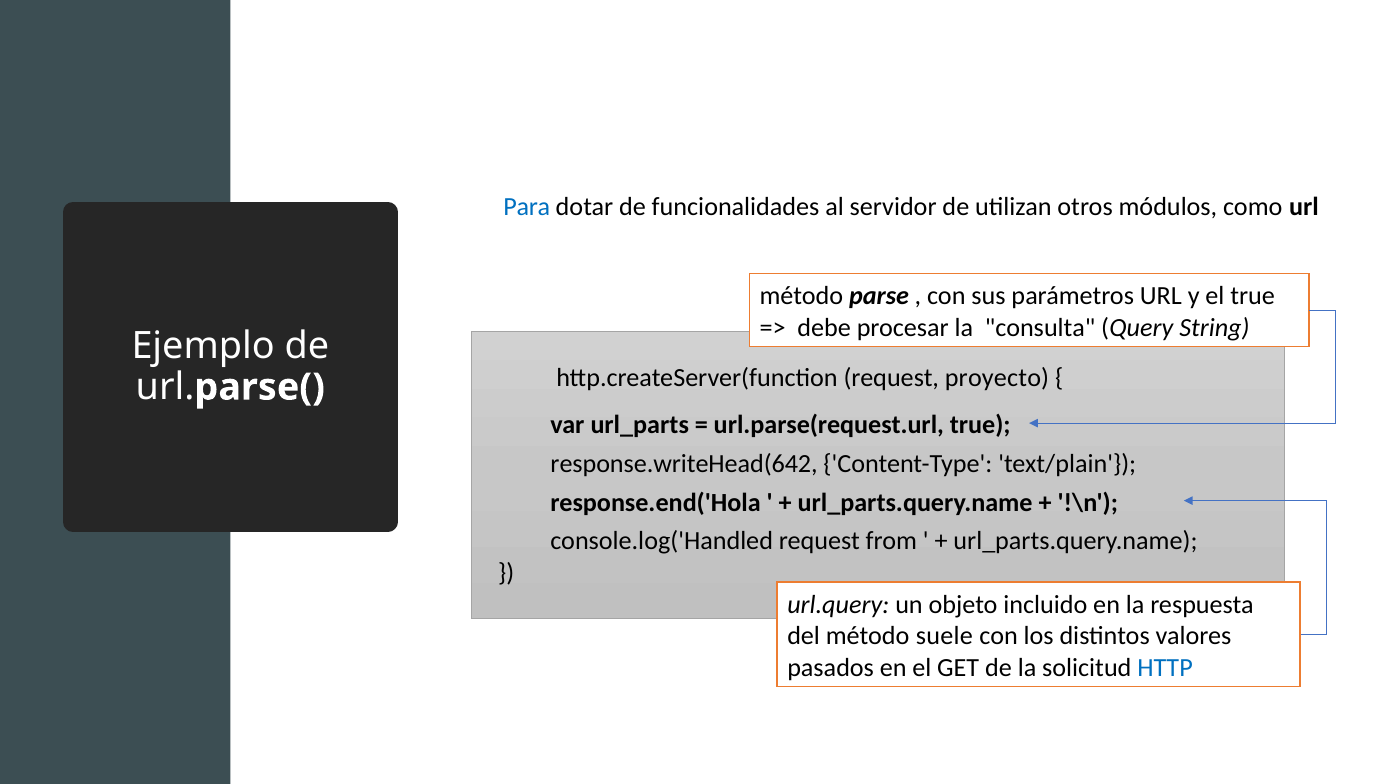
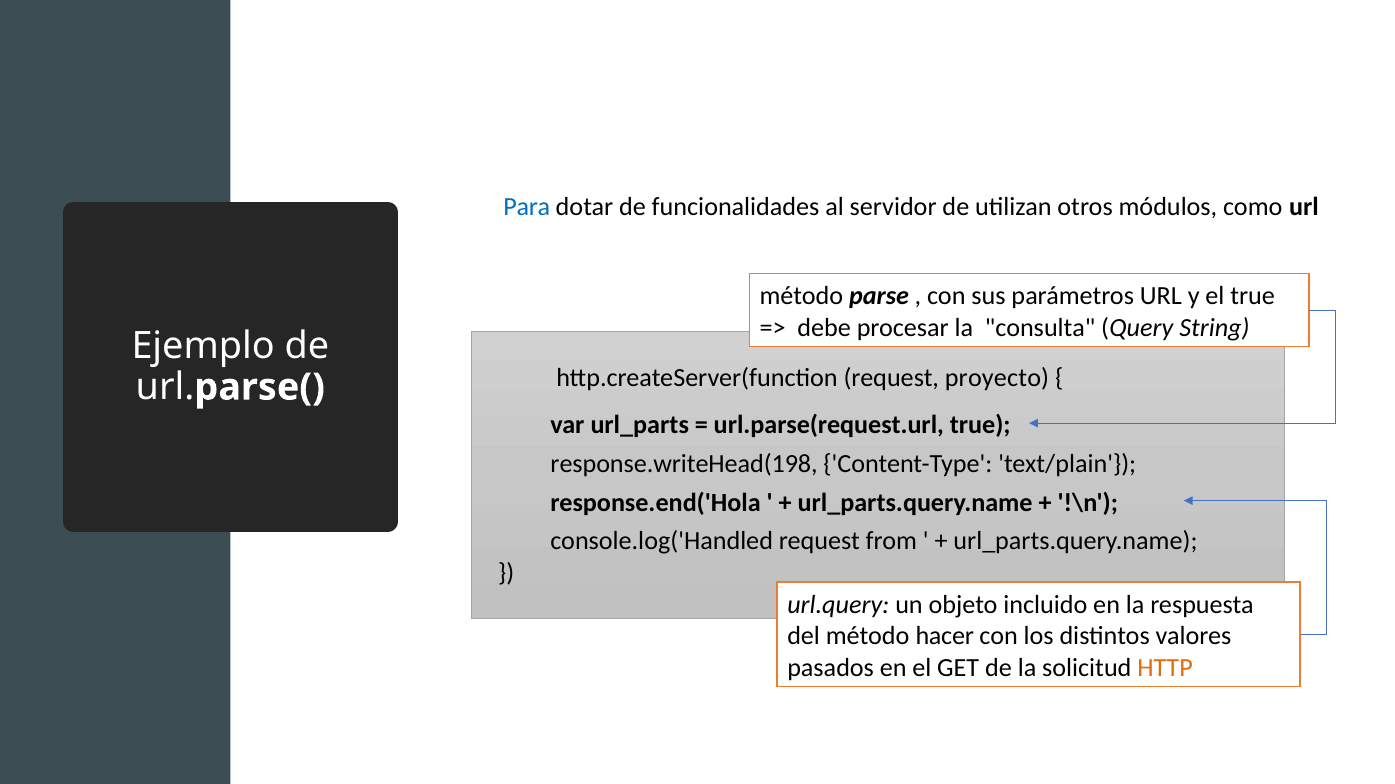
response.writeHead(642: response.writeHead(642 -> response.writeHead(198
suele: suele -> hacer
HTTP colour: blue -> orange
